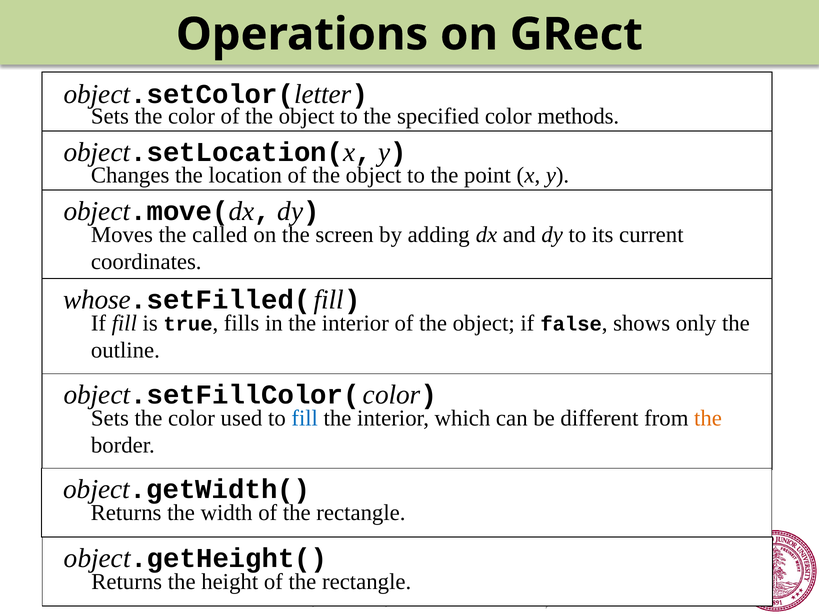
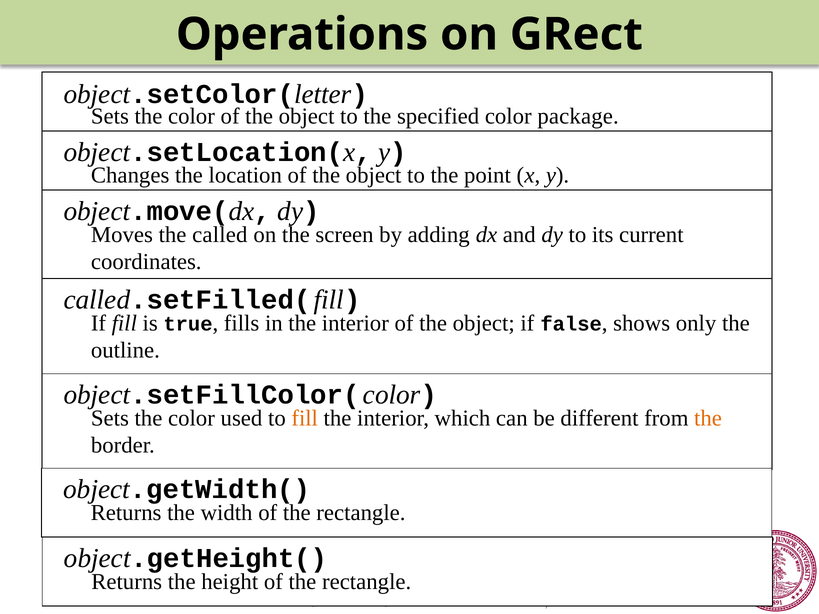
methods: methods -> package
whose at (97, 300): whose -> called
fill at (305, 418) colour: blue -> orange
